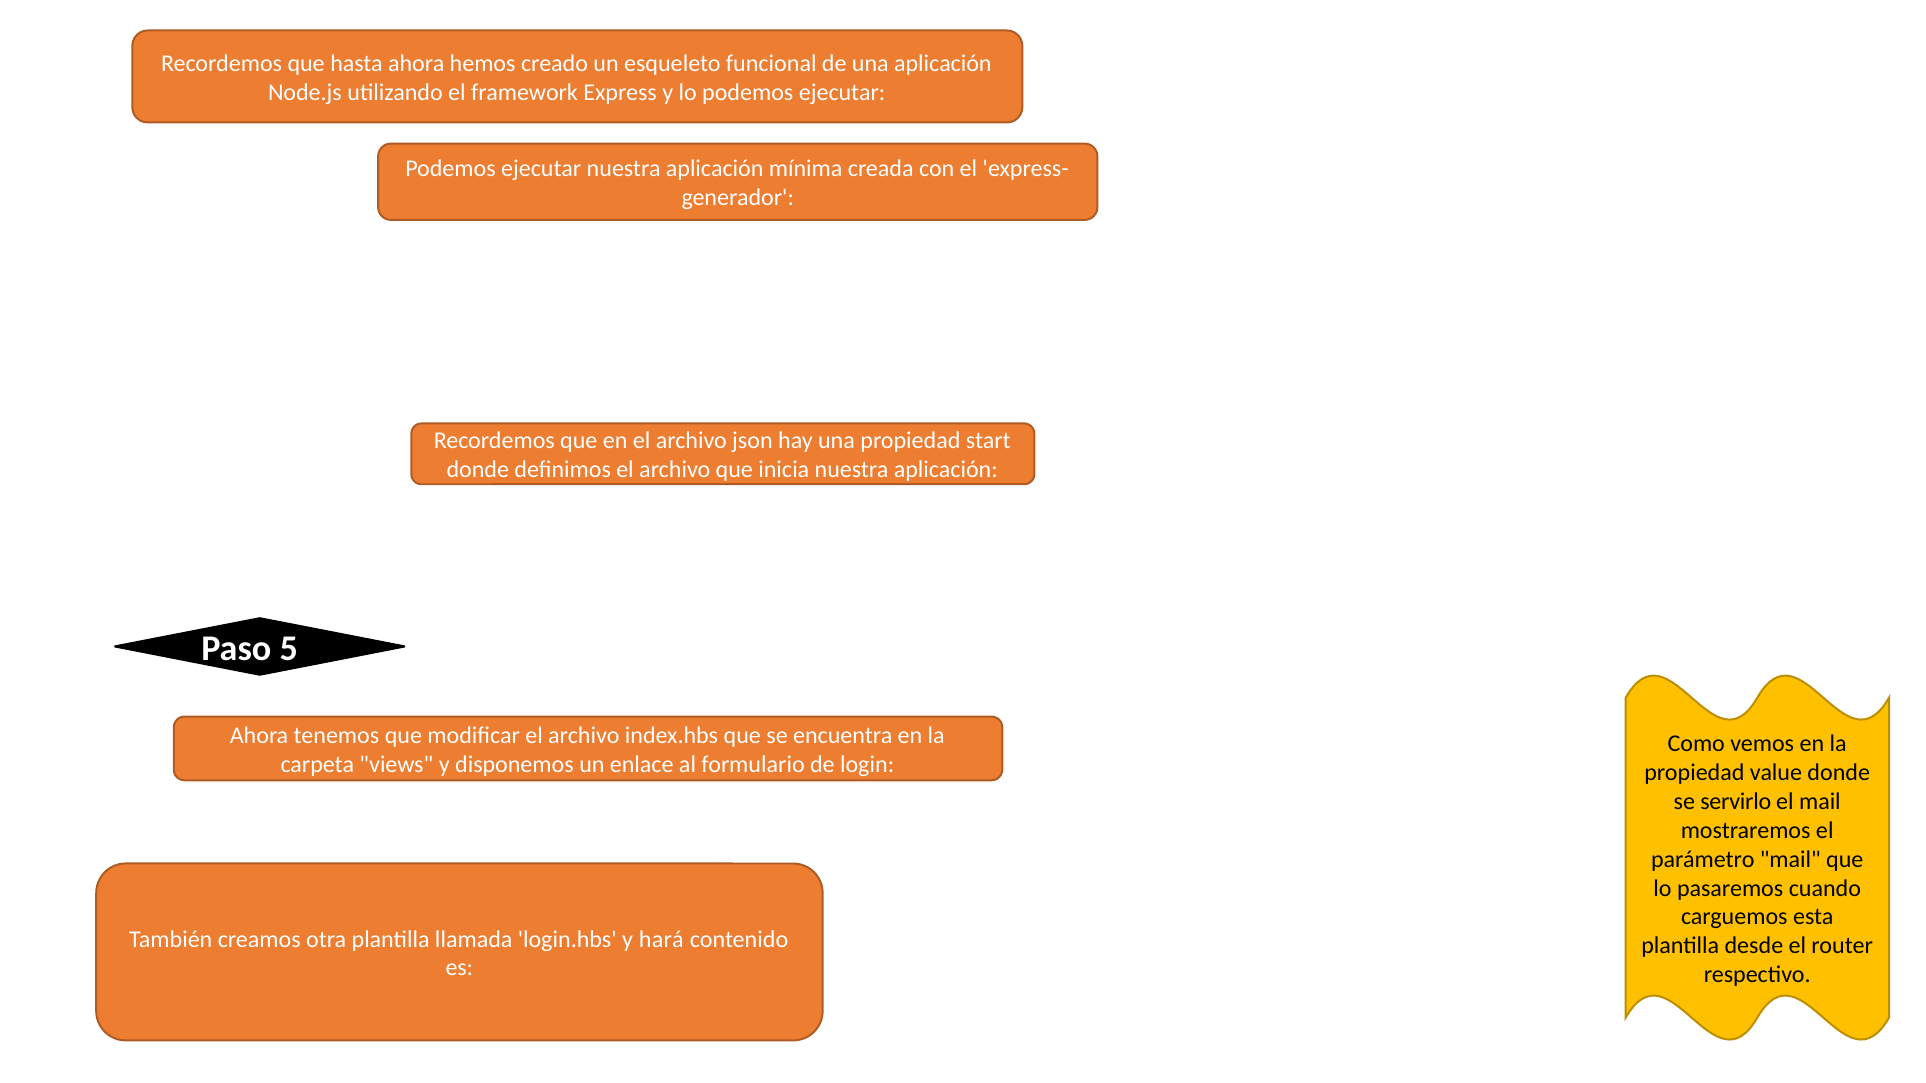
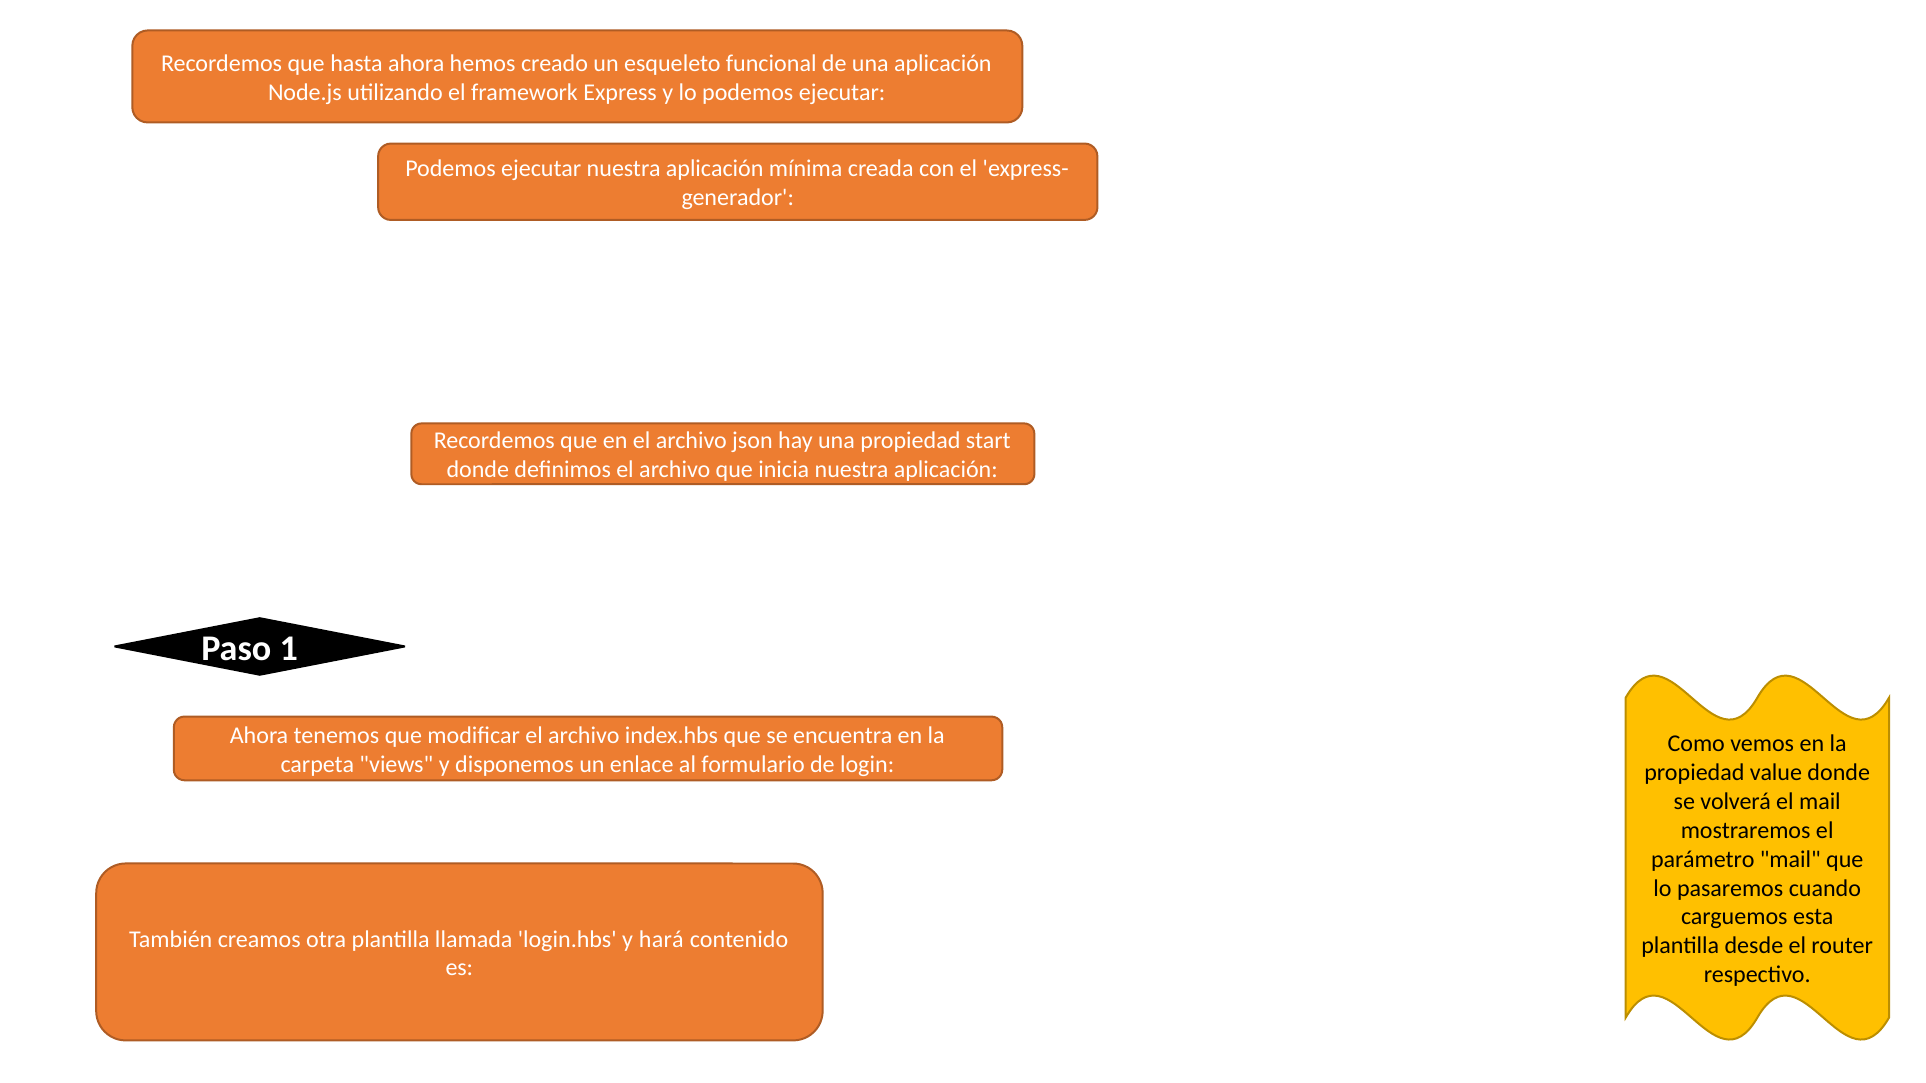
5: 5 -> 1
servirlo: servirlo -> volverá
